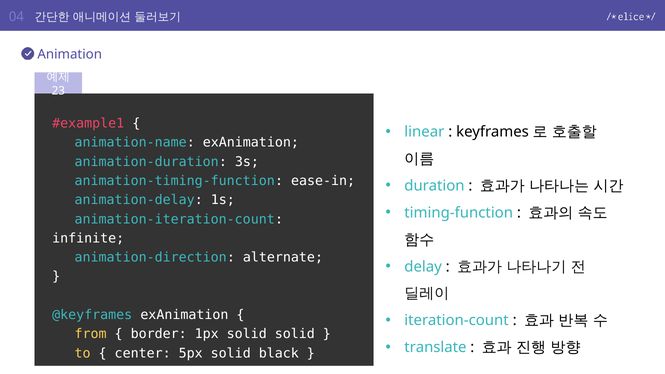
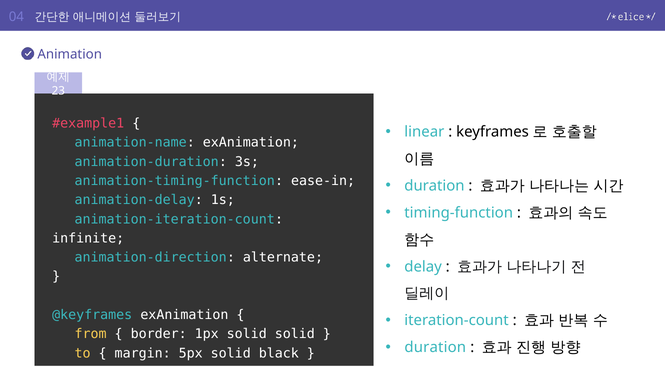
translate at (435, 347): translate -> duration
center: center -> margin
